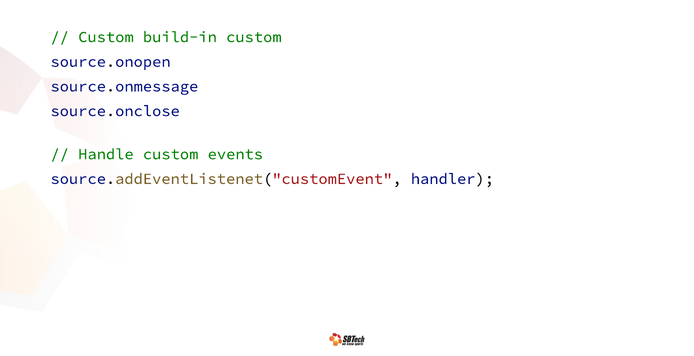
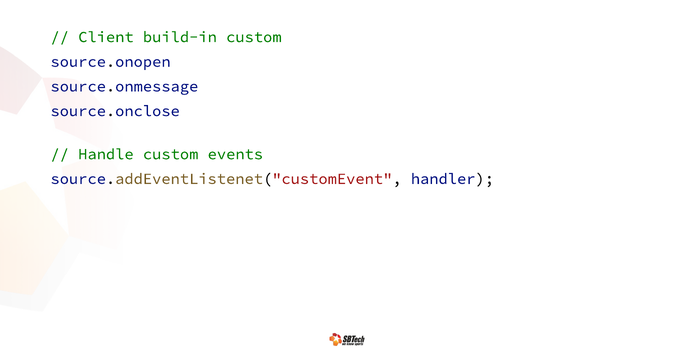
Custom at (106, 37): Custom -> Client
